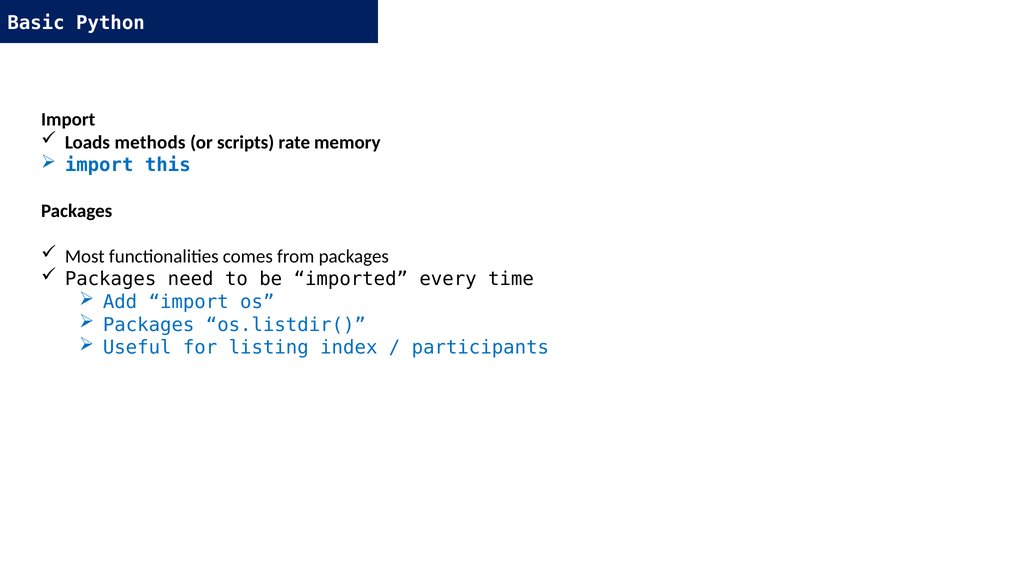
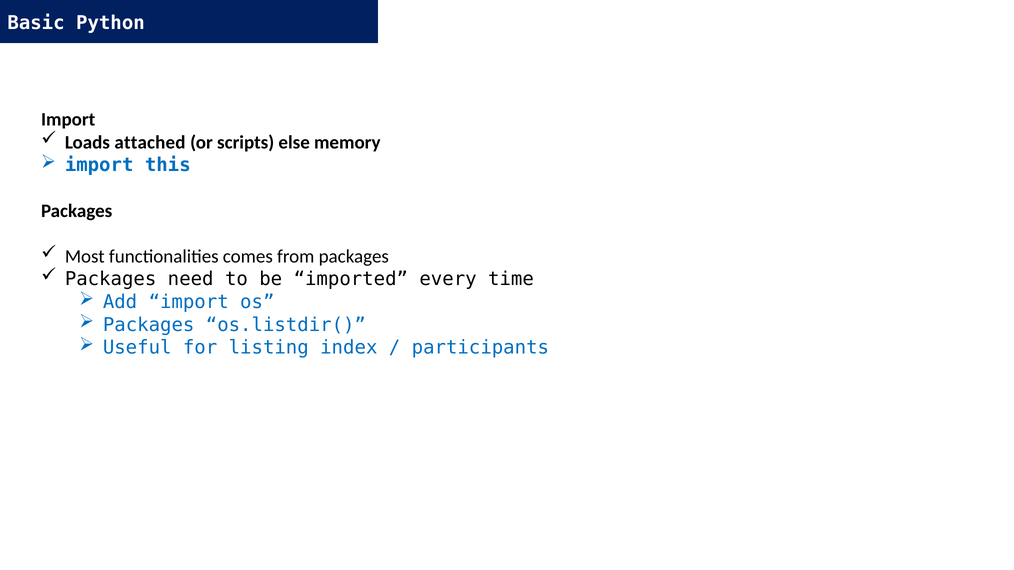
methods: methods -> attached
rate: rate -> else
